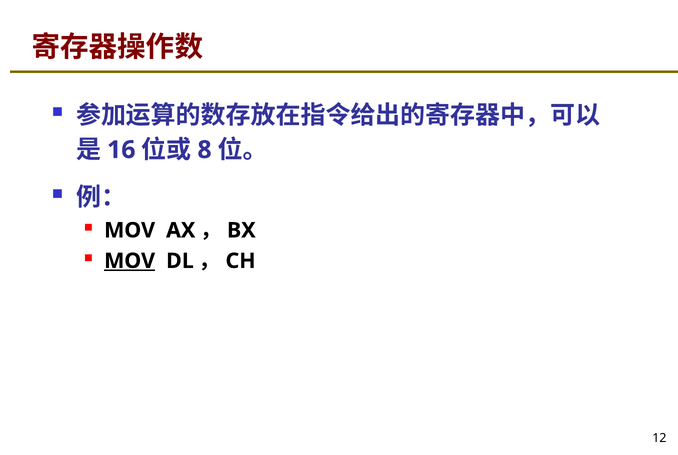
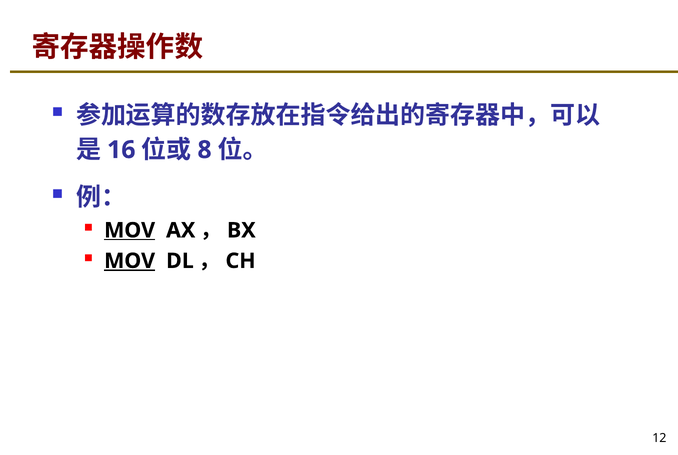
MOV at (130, 230) underline: none -> present
